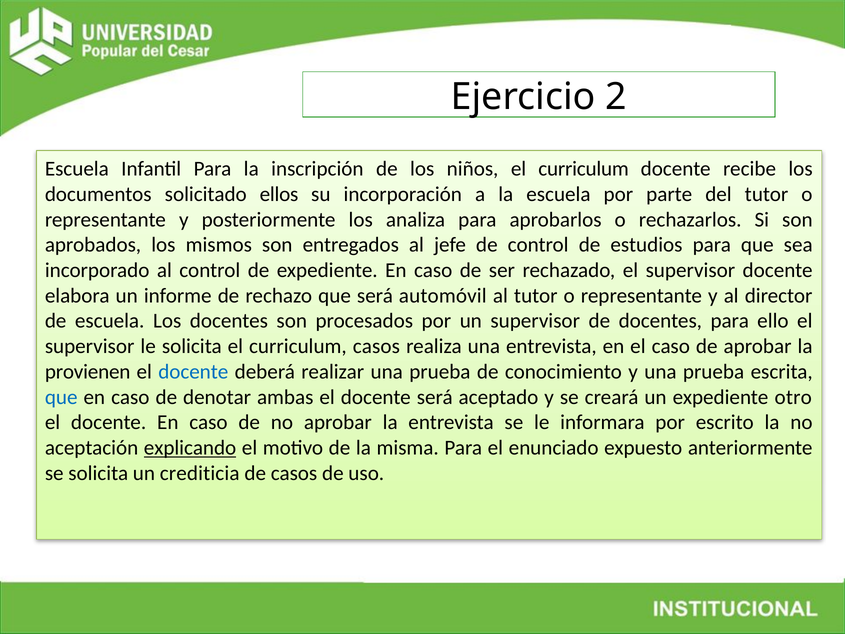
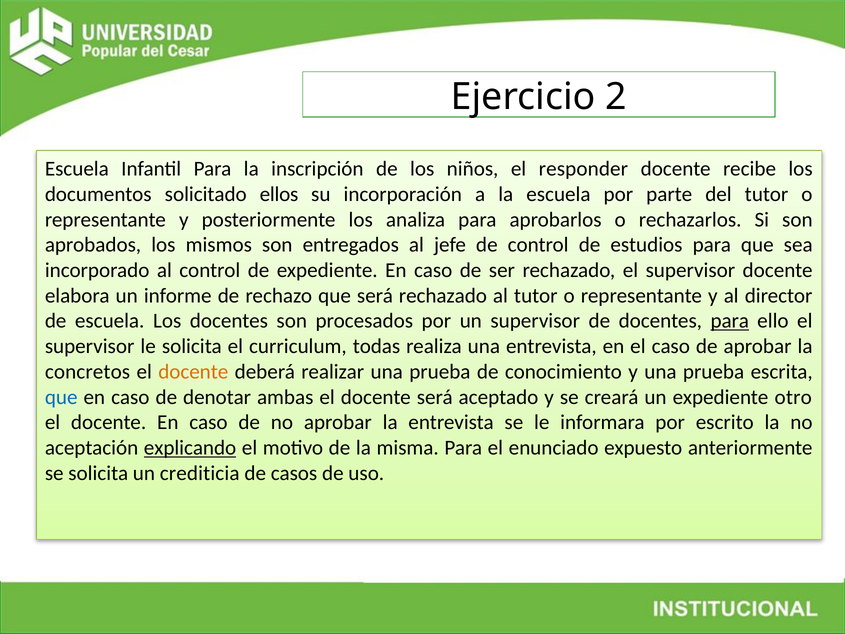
niños el curriculum: curriculum -> responder
será automóvil: automóvil -> rechazado
para at (730, 321) underline: none -> present
curriculum casos: casos -> todas
provienen: provienen -> concretos
docente at (193, 372) colour: blue -> orange
